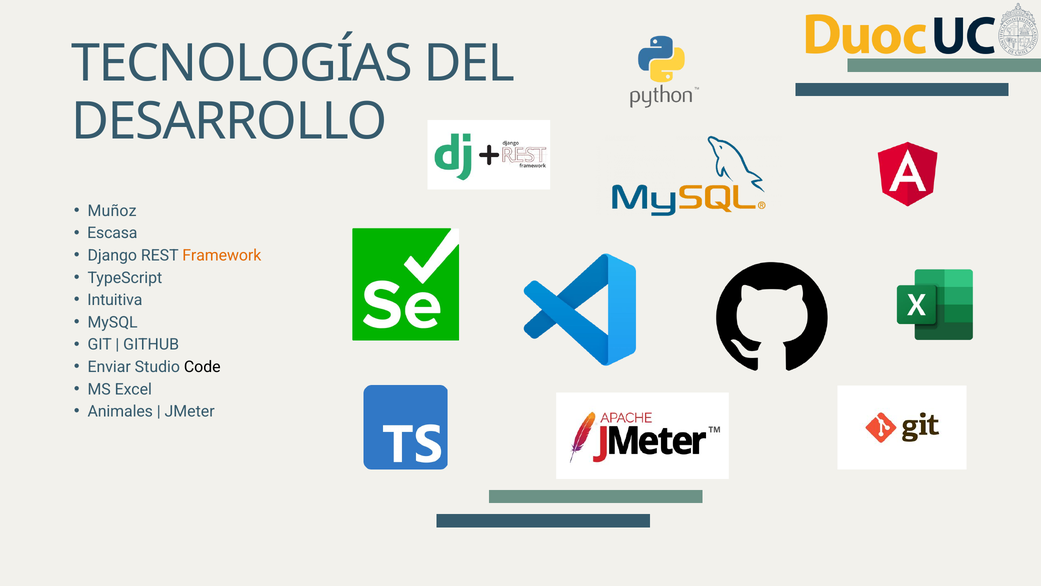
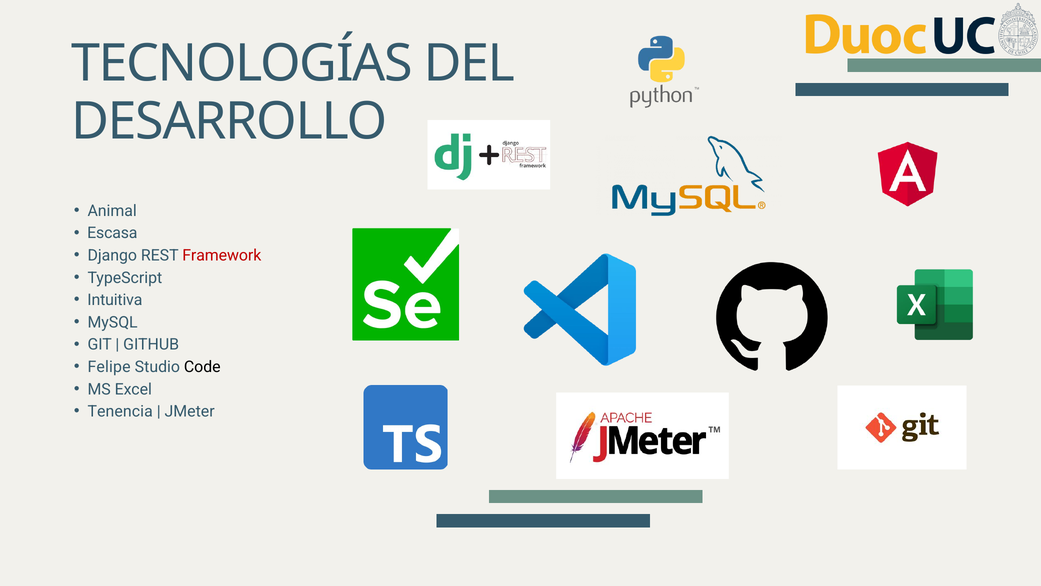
Muñoz: Muñoz -> Animal
Framework colour: orange -> red
Enviar: Enviar -> Felipe
Animales: Animales -> Tenencia
